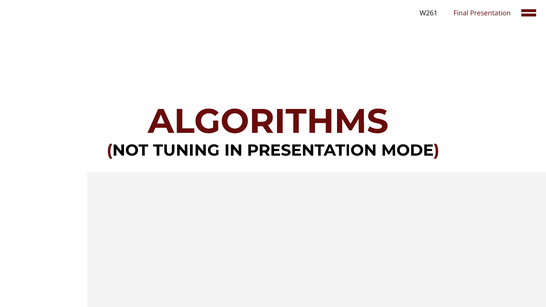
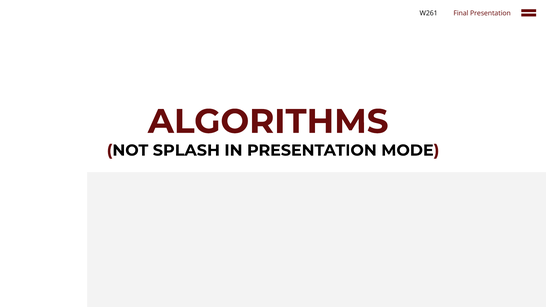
TUNING: TUNING -> SPLASH
